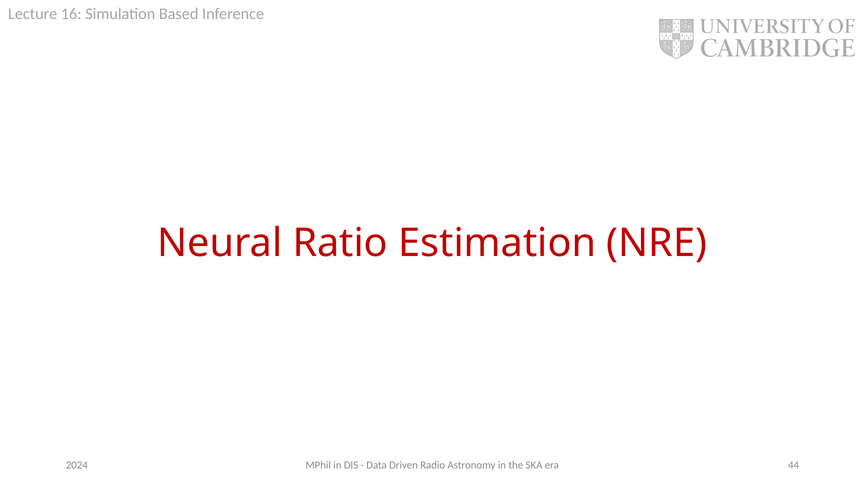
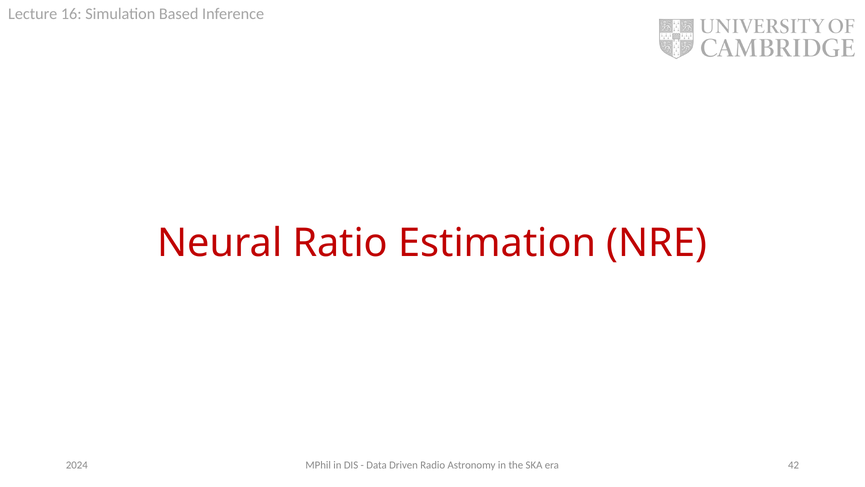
44: 44 -> 42
